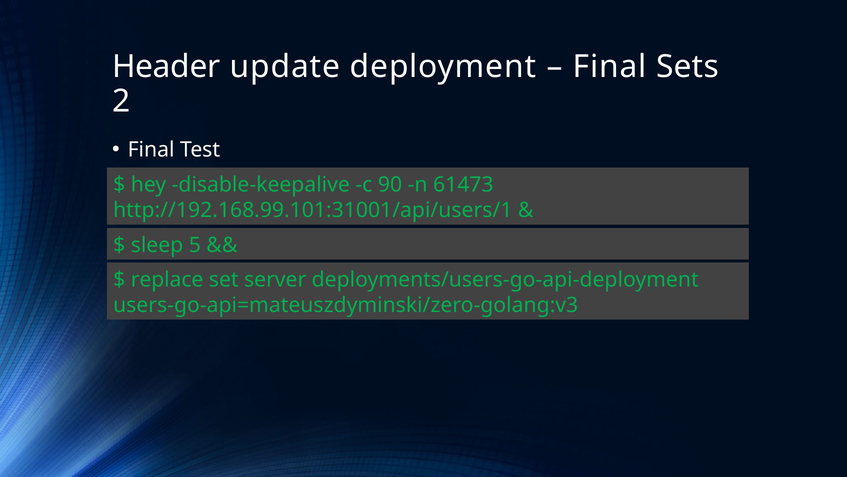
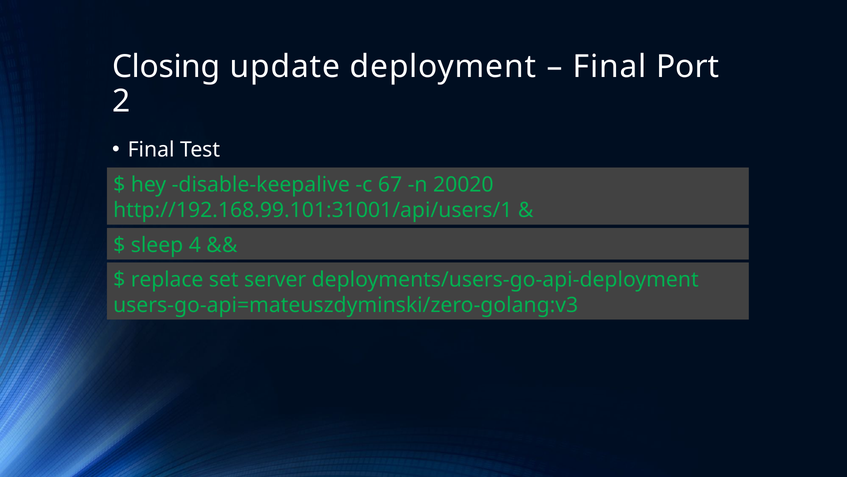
Header: Header -> Closing
Sets: Sets -> Port
90: 90 -> 67
61473: 61473 -> 20020
5: 5 -> 4
